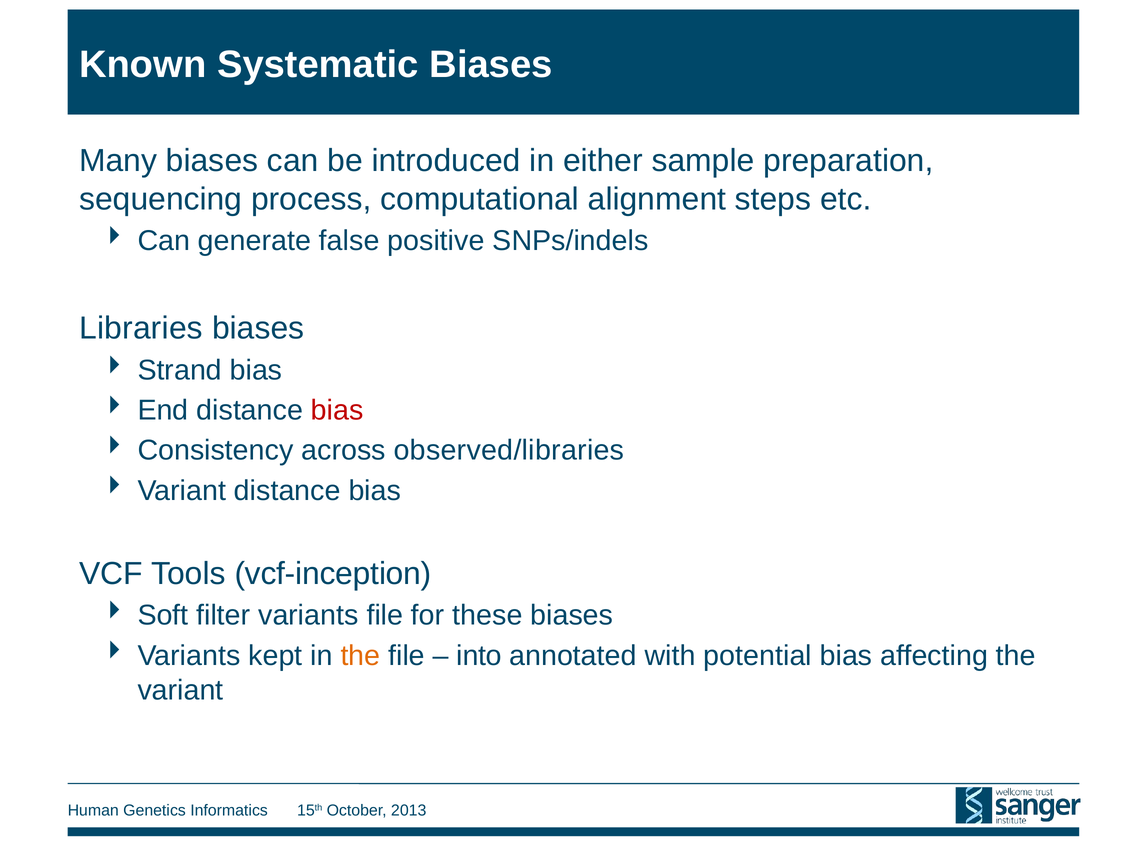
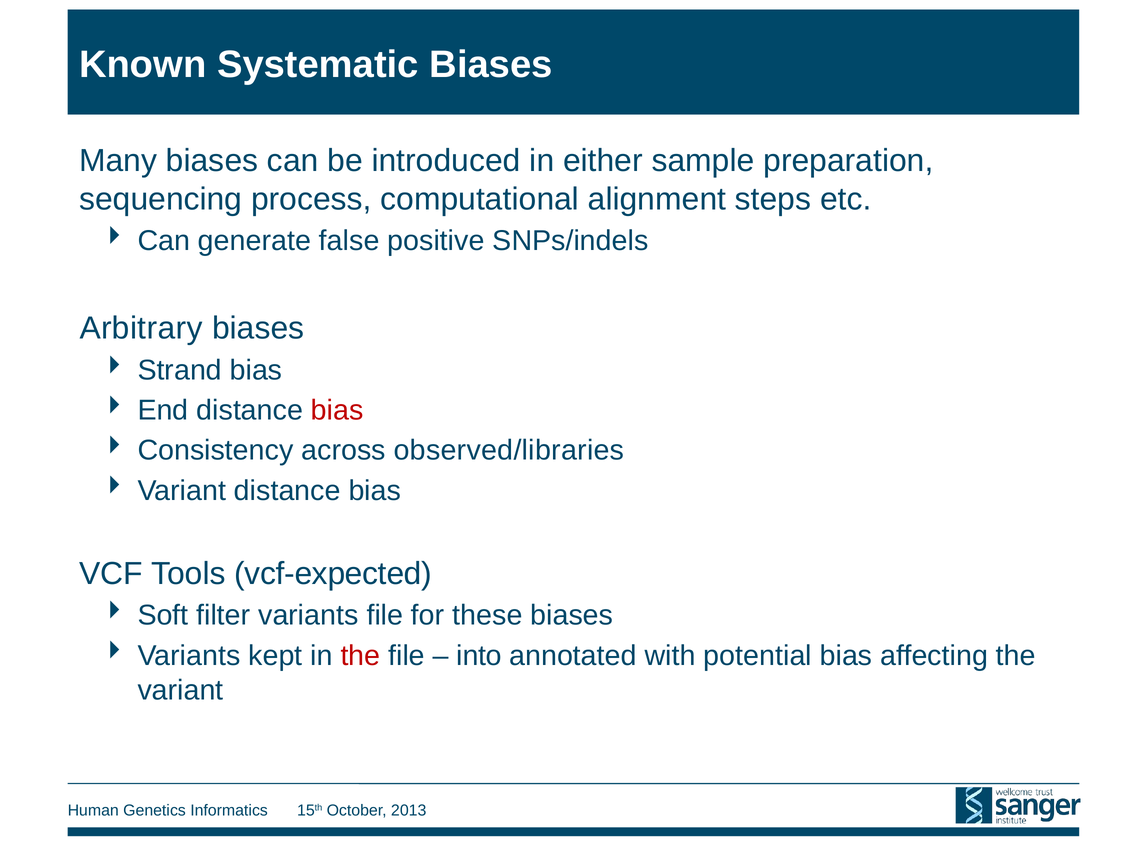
Libraries: Libraries -> Arbitrary
vcf-inception: vcf-inception -> vcf-expected
the at (360, 656) colour: orange -> red
